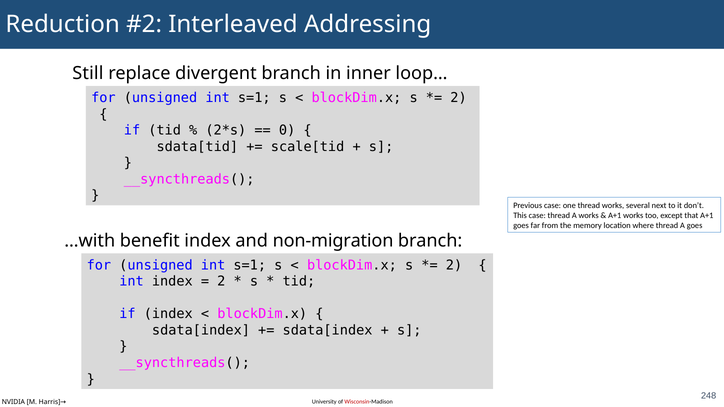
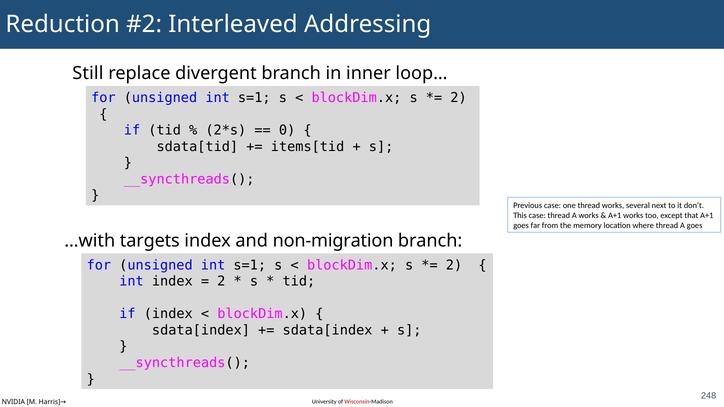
scale[tid: scale[tid -> items[tid
benefit: benefit -> targets
